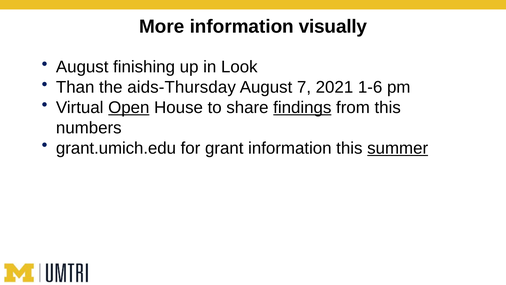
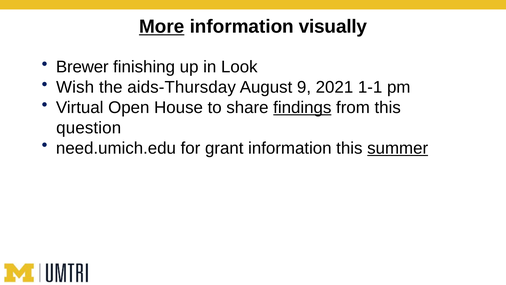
More underline: none -> present
August at (82, 67): August -> Brewer
Than: Than -> Wish
7: 7 -> 9
1-6: 1-6 -> 1-1
Open underline: present -> none
numbers: numbers -> question
grant.umich.edu: grant.umich.edu -> need.umich.edu
